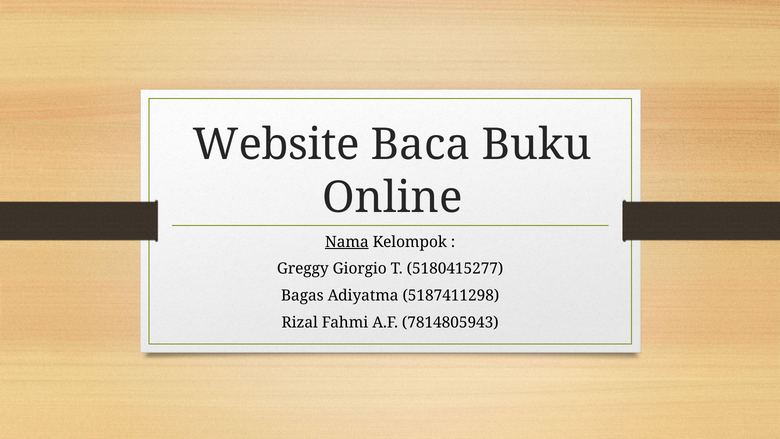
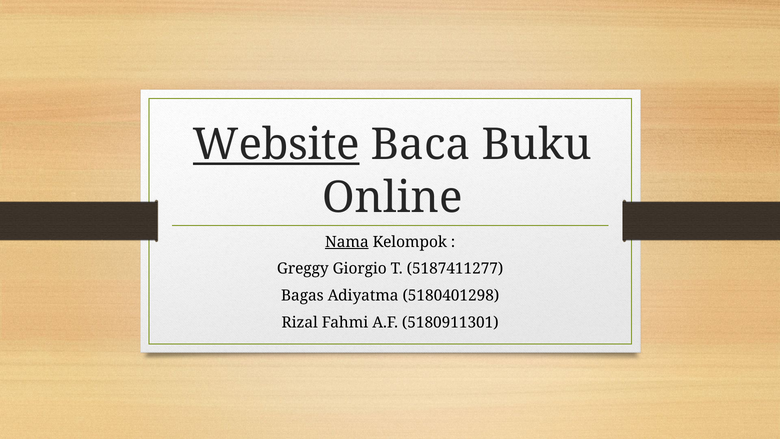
Website underline: none -> present
5180415277: 5180415277 -> 5187411277
5187411298: 5187411298 -> 5180401298
7814805943: 7814805943 -> 5180911301
